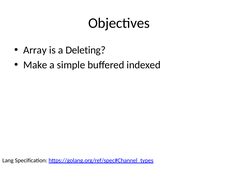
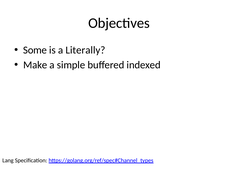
Array: Array -> Some
Deleting: Deleting -> Literally
